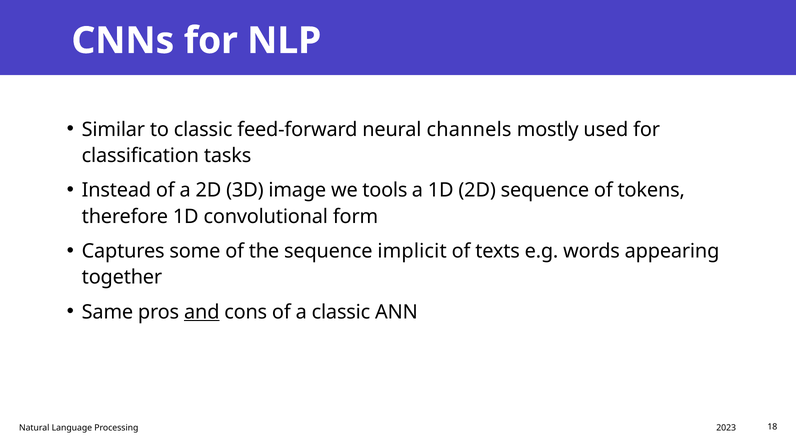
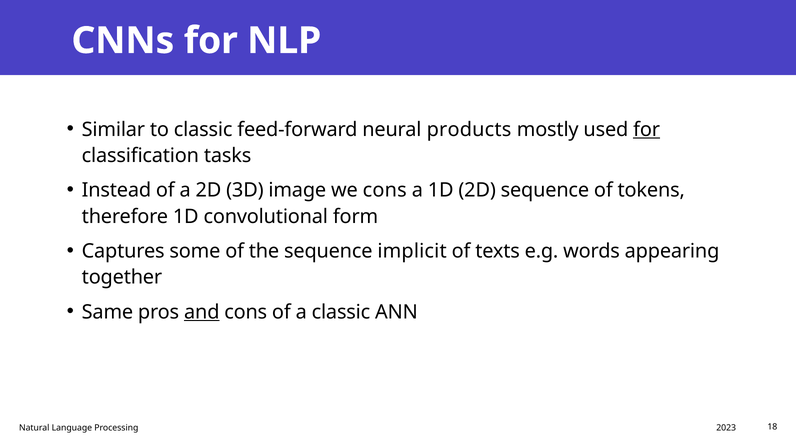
channels: channels -> products
for at (647, 129) underline: none -> present
we tools: tools -> cons
